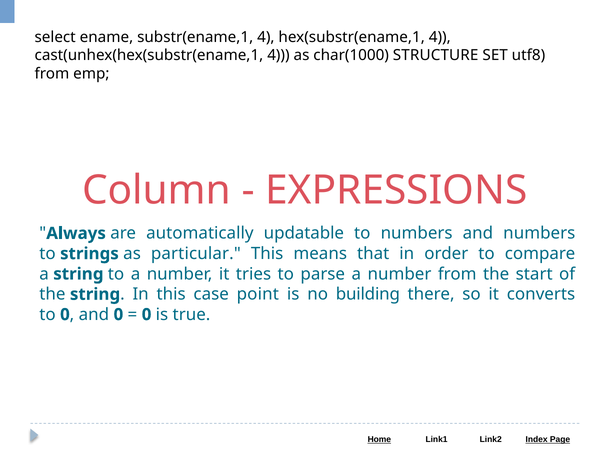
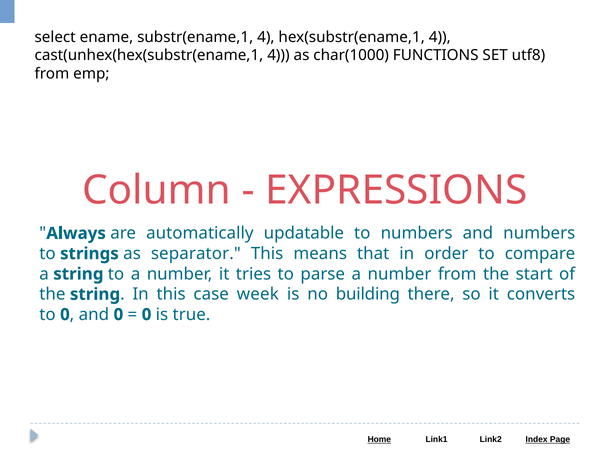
STRUCTURE: STRUCTURE -> FUNCTIONS
particular: particular -> separator
point: point -> week
